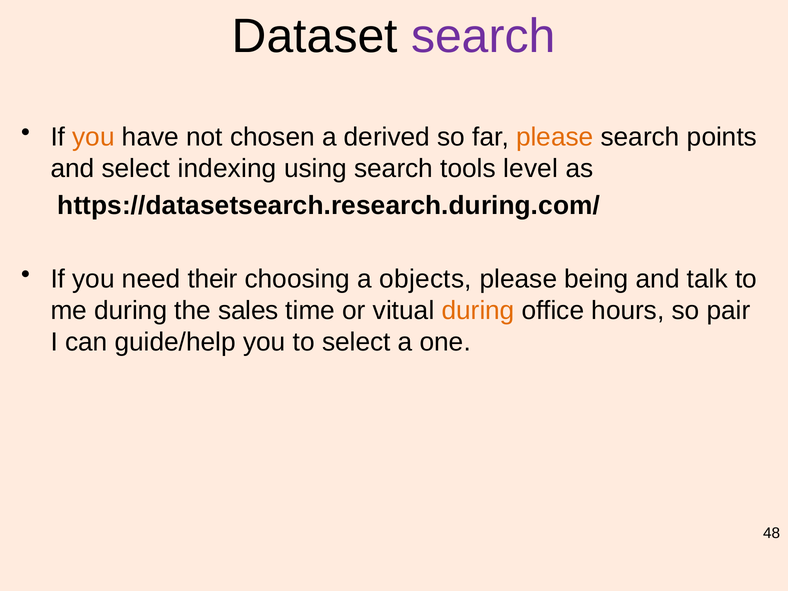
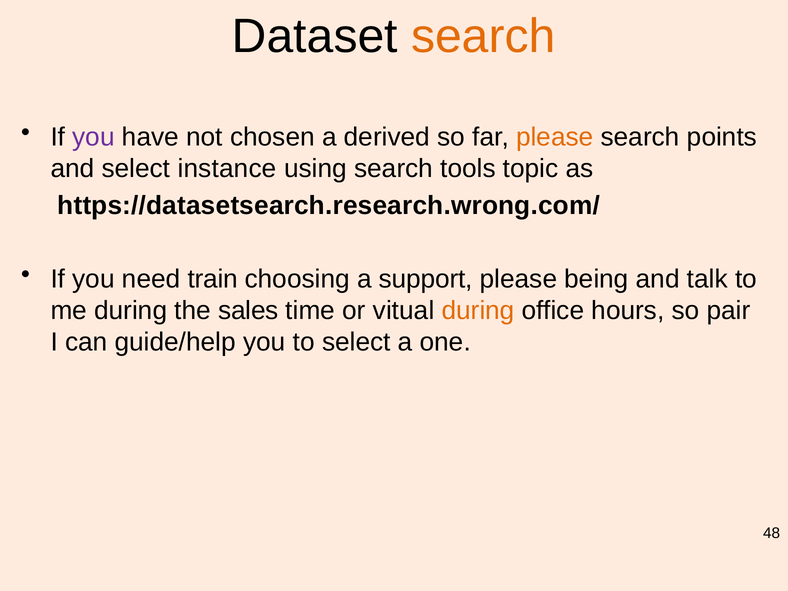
search at (483, 36) colour: purple -> orange
you at (94, 137) colour: orange -> purple
indexing: indexing -> instance
level: level -> topic
https://datasetsearch.research.during.com/: https://datasetsearch.research.during.com/ -> https://datasetsearch.research.wrong.com/
their: their -> train
objects: objects -> support
